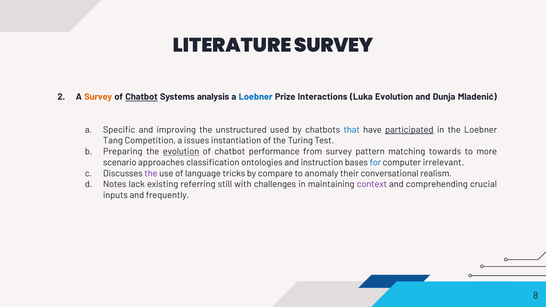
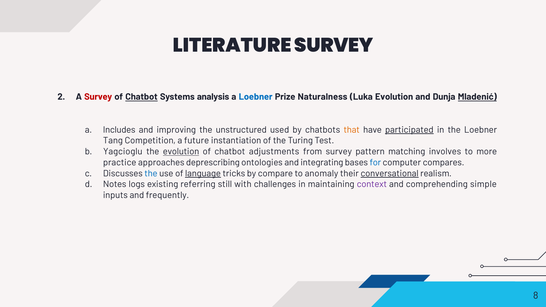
Survey at (98, 97) colour: orange -> red
Interactions: Interactions -> Naturalness
Mladenić underline: none -> present
Specific: Specific -> Includes
that colour: blue -> orange
issues: issues -> future
Preparing: Preparing -> Yagcioglu
performance: performance -> adjustments
towards: towards -> involves
scenario: scenario -> practice
classification: classification -> deprescribing
instruction: instruction -> integrating
irrelevant: irrelevant -> compares
the at (151, 173) colour: purple -> blue
language underline: none -> present
conversational underline: none -> present
lack: lack -> logs
crucial: crucial -> simple
